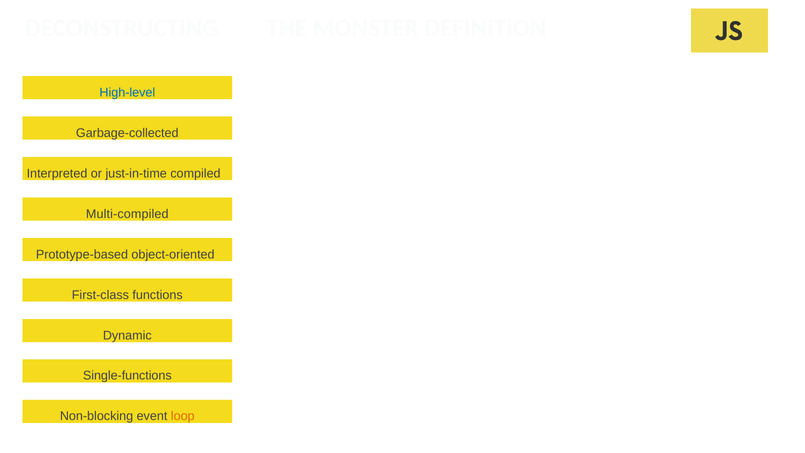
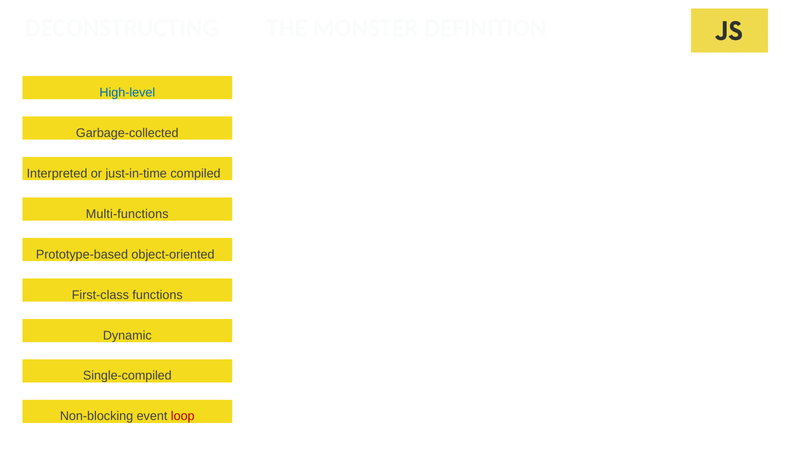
Multi-compiled: Multi-compiled -> Multi-functions
Single-functions: Single-functions -> Single-compiled
loop colour: orange -> red
